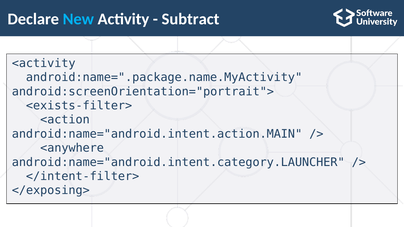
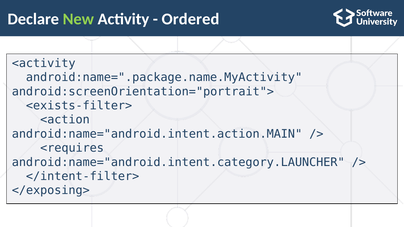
New colour: light blue -> light green
Subtract: Subtract -> Ordered
<anywhere: <anywhere -> <requires
